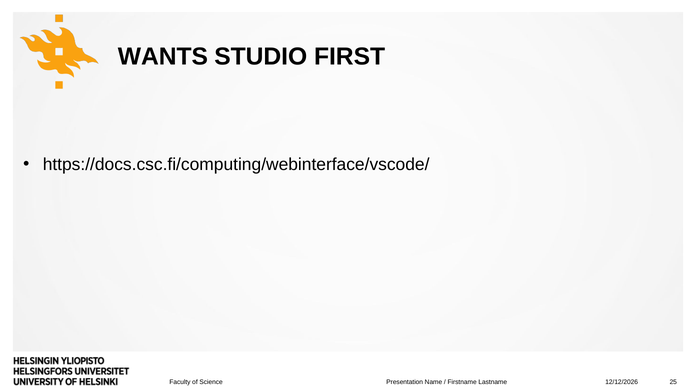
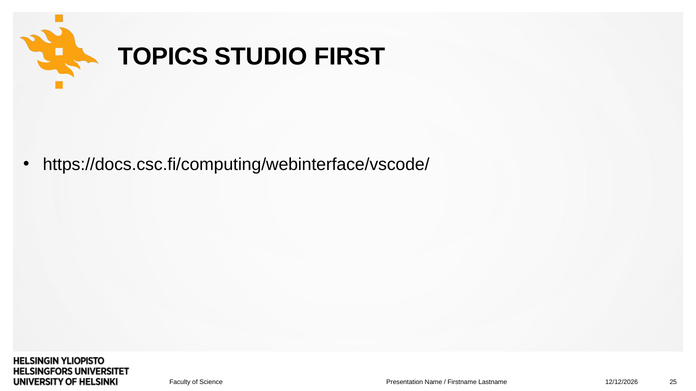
WANTS: WANTS -> TOPICS
